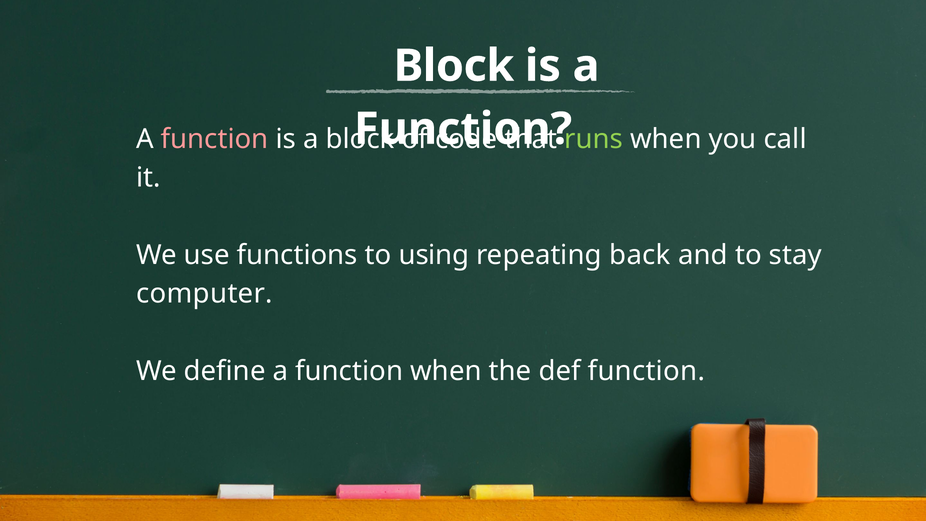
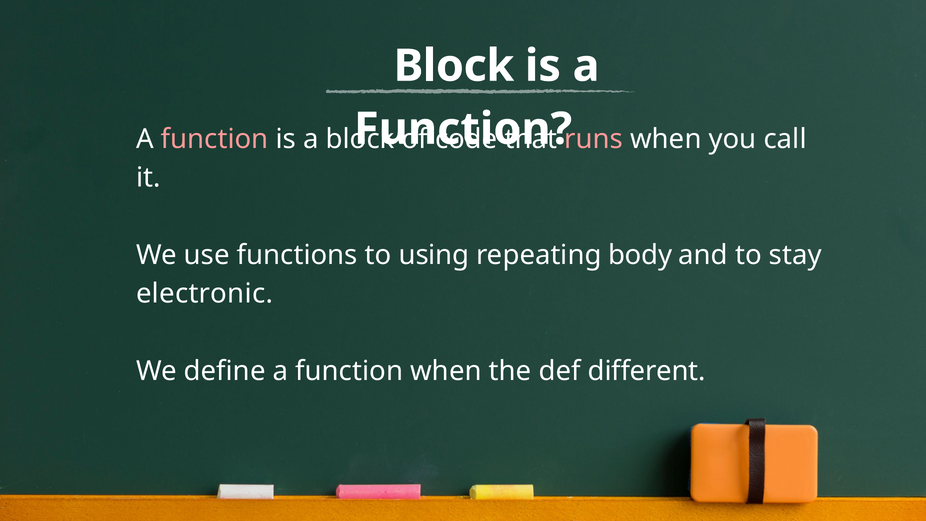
runs colour: light green -> pink
back: back -> body
computer: computer -> electronic
def function: function -> different
